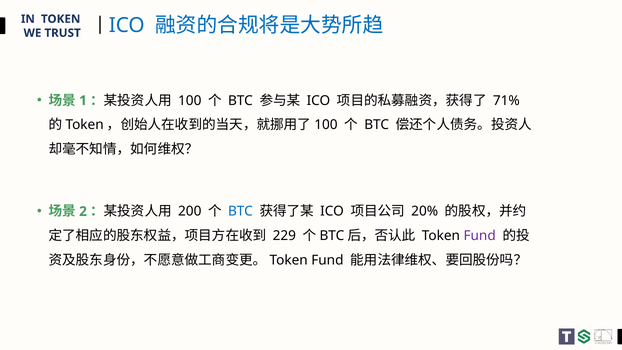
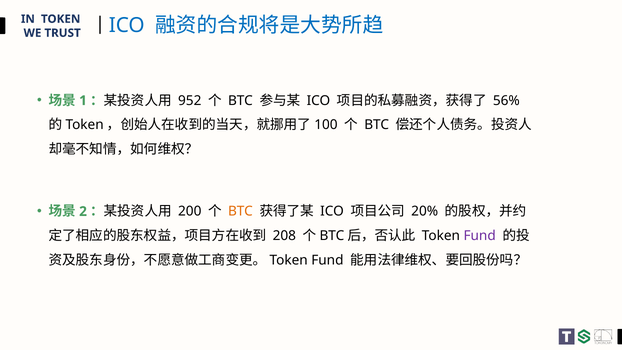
100 at (190, 100): 100 -> 952
71%: 71% -> 56%
BTC at (240, 211) colour: blue -> orange
229: 229 -> 208
